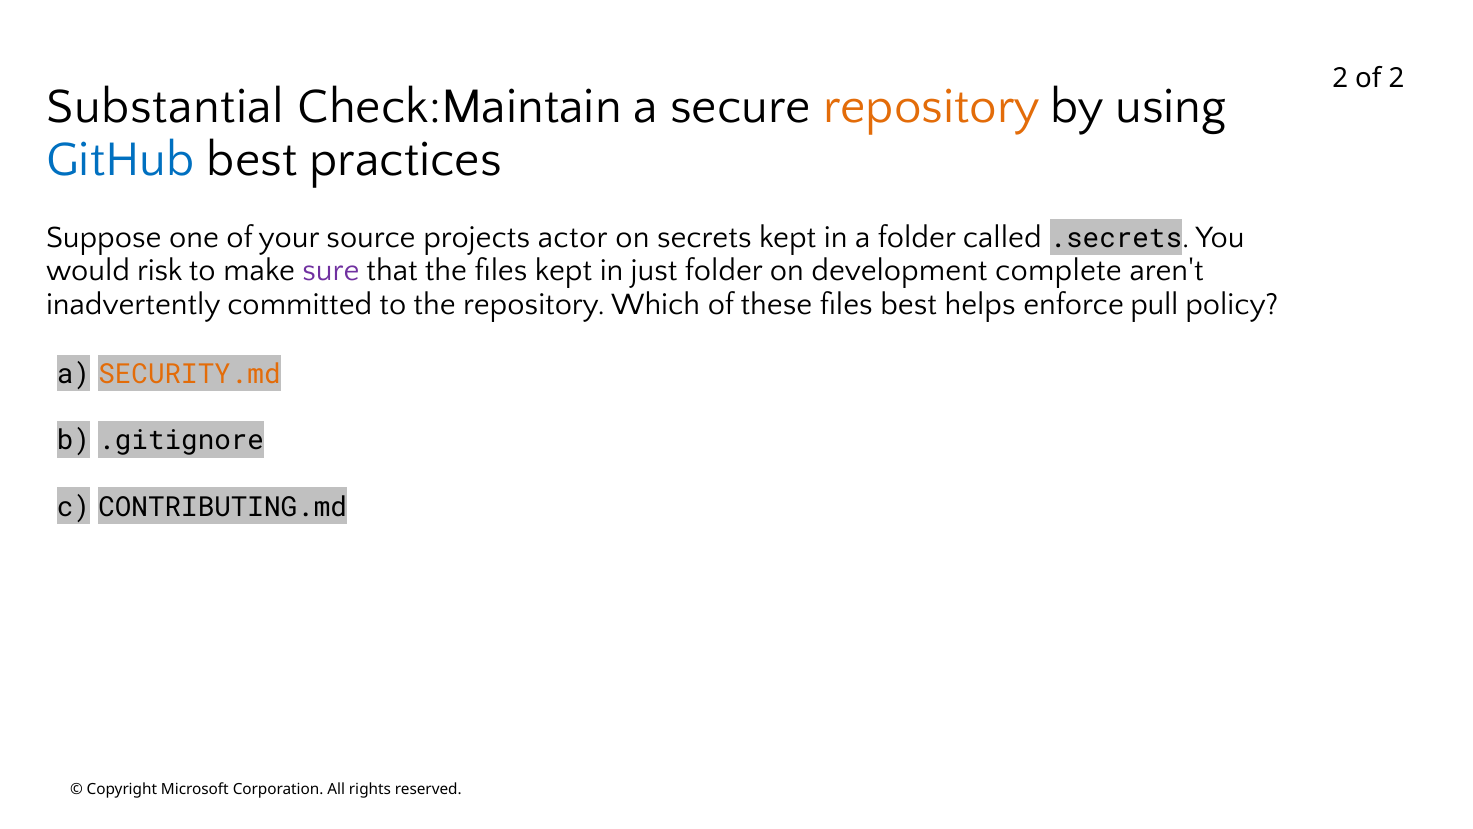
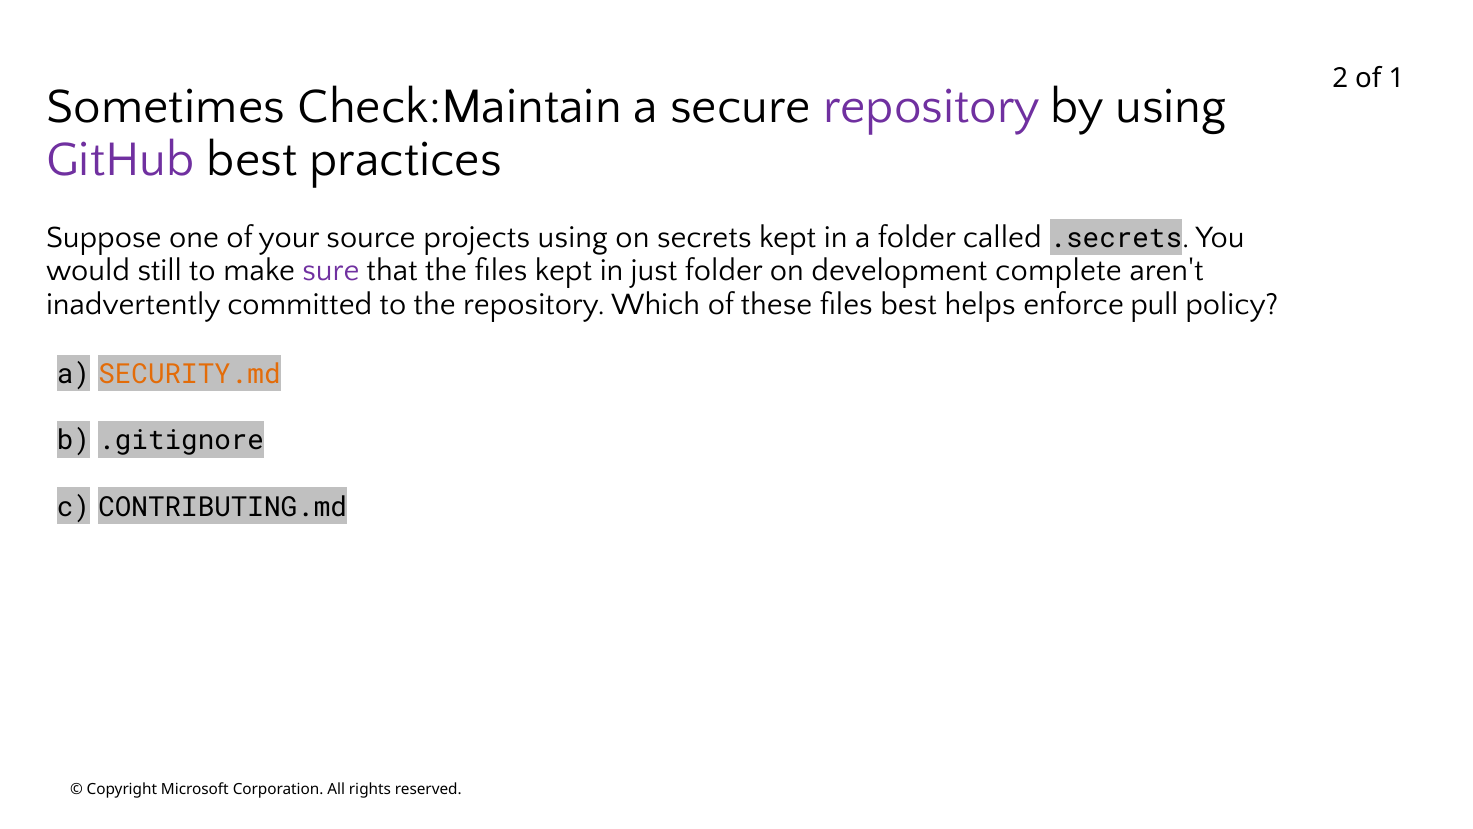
of 2: 2 -> 1
Substantial: Substantial -> Sometimes
repository at (932, 106) colour: orange -> purple
GitHub colour: blue -> purple
projects actor: actor -> using
risk: risk -> still
